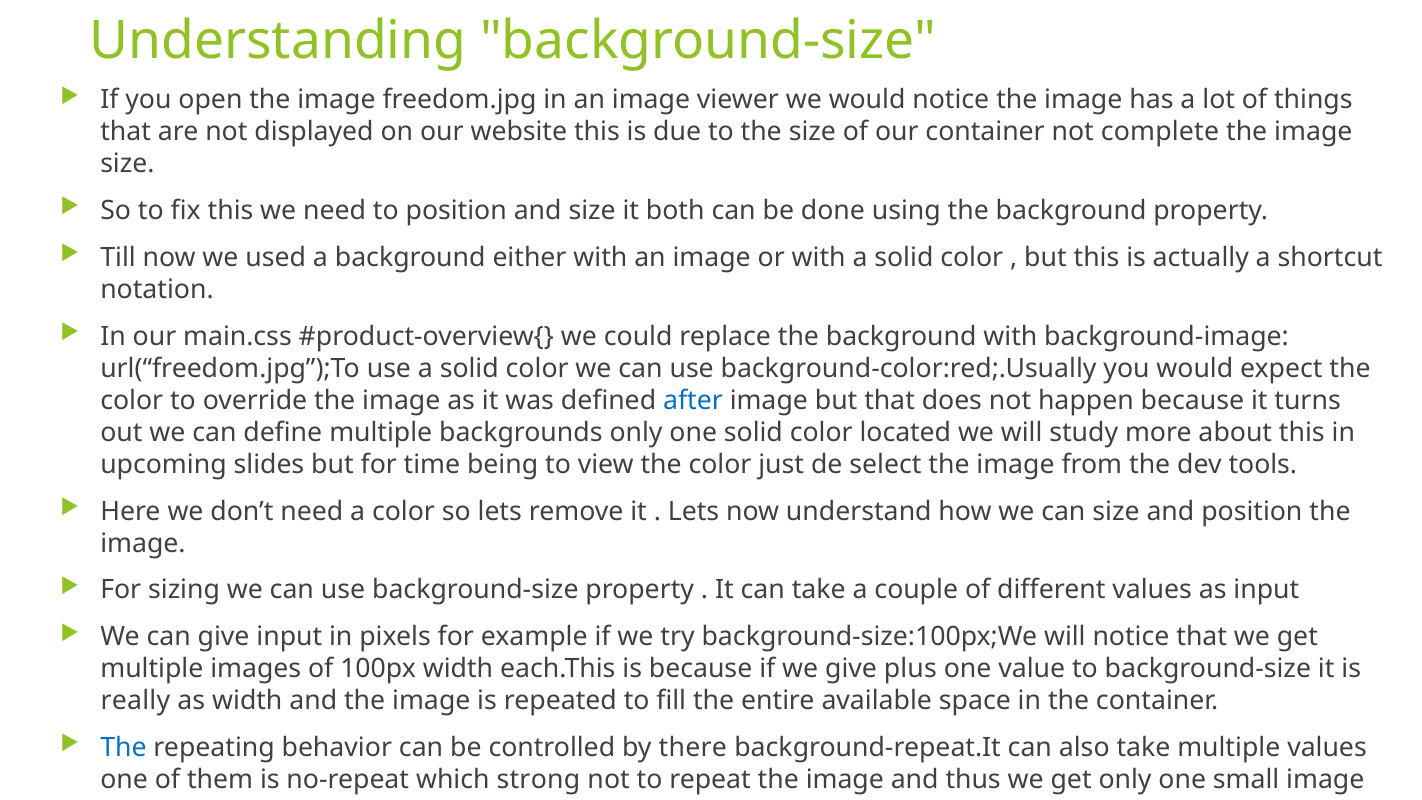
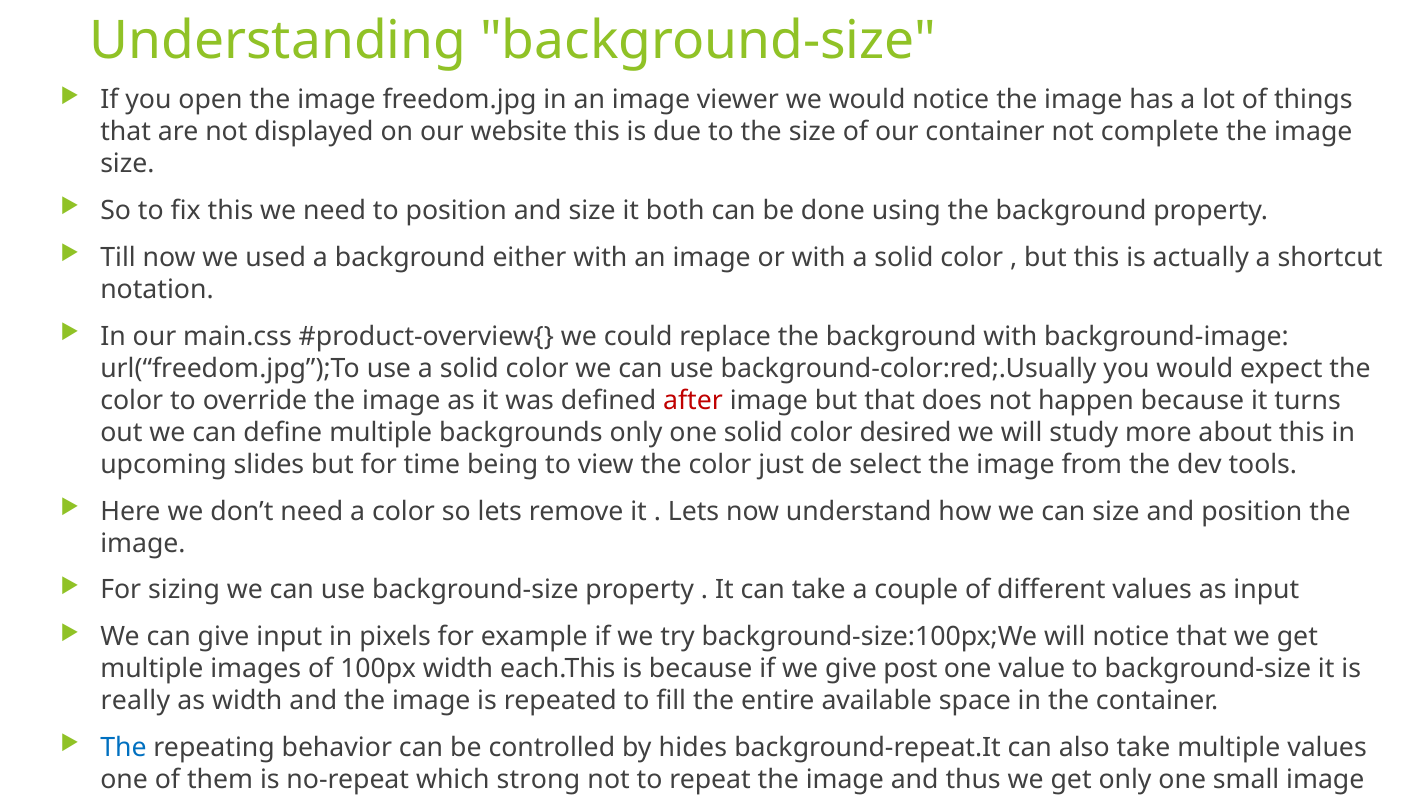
after colour: blue -> red
located: located -> desired
plus: plus -> post
there: there -> hides
